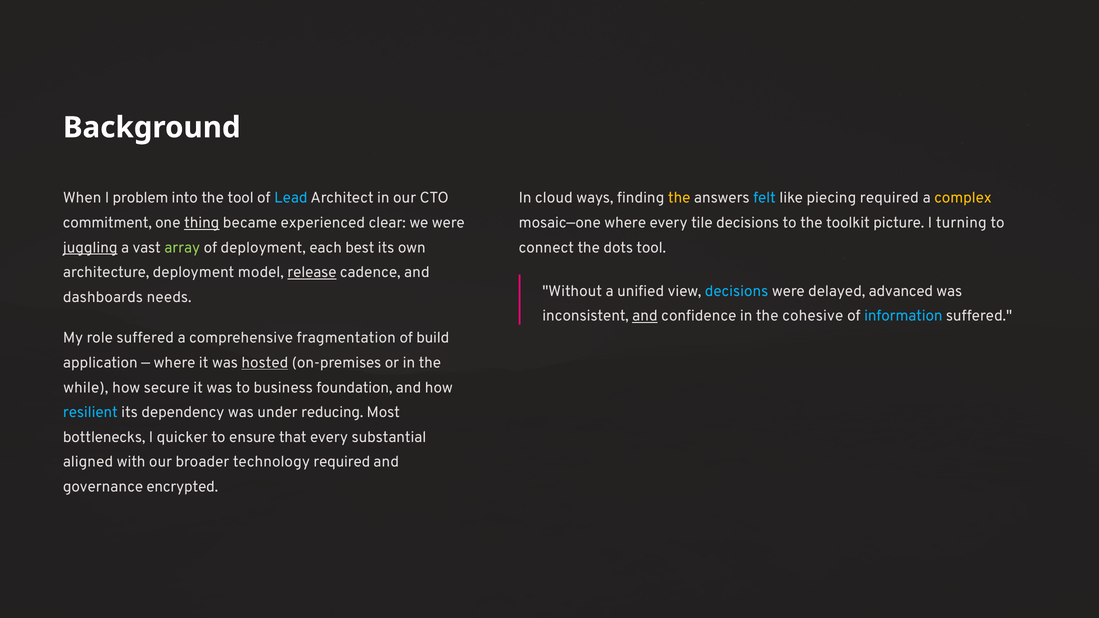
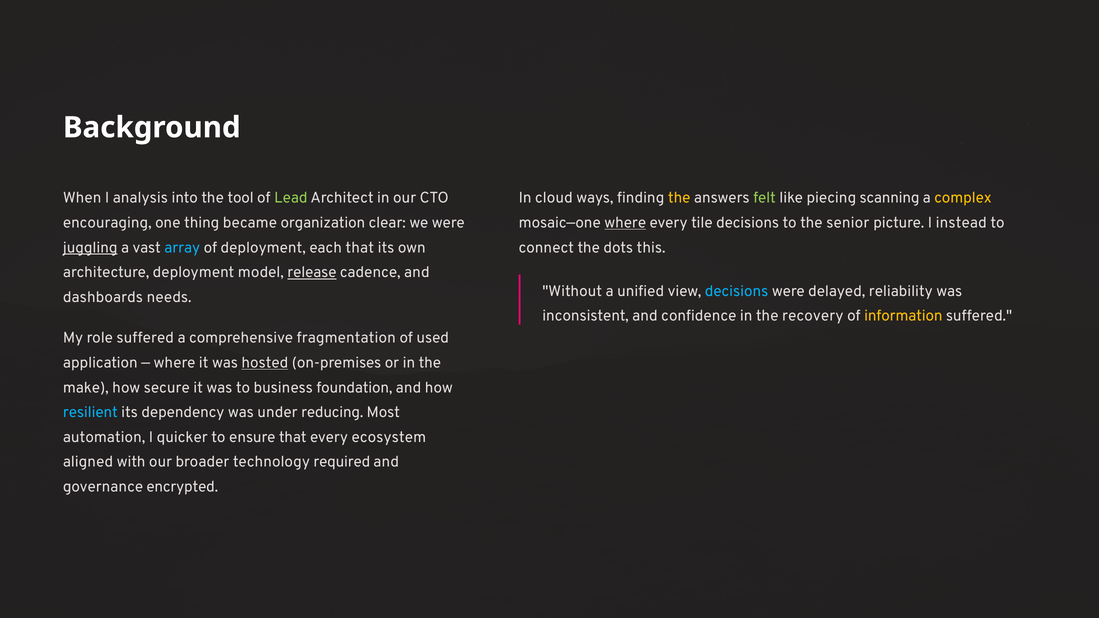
problem: problem -> analysis
Lead colour: light blue -> light green
felt colour: light blue -> light green
piecing required: required -> scanning
commitment: commitment -> encouraging
thing underline: present -> none
experienced: experienced -> organization
where at (625, 223) underline: none -> present
toolkit: toolkit -> senior
turning: turning -> instead
array colour: light green -> light blue
each best: best -> that
dots tool: tool -> this
advanced: advanced -> reliability
and at (645, 316) underline: present -> none
cohesive: cohesive -> recovery
information colour: light blue -> yellow
build: build -> used
while: while -> make
bottlenecks: bottlenecks -> automation
substantial: substantial -> ecosystem
